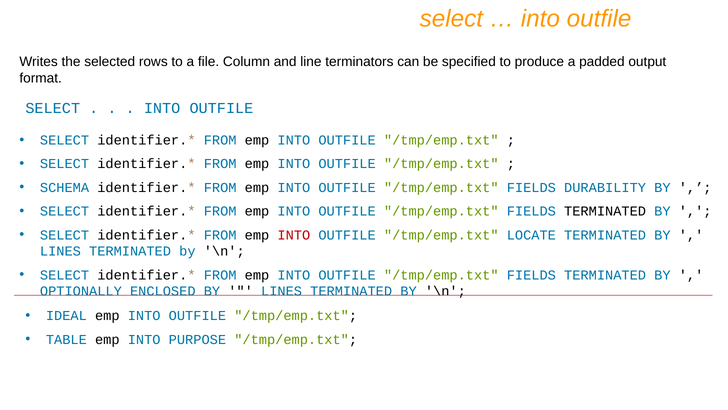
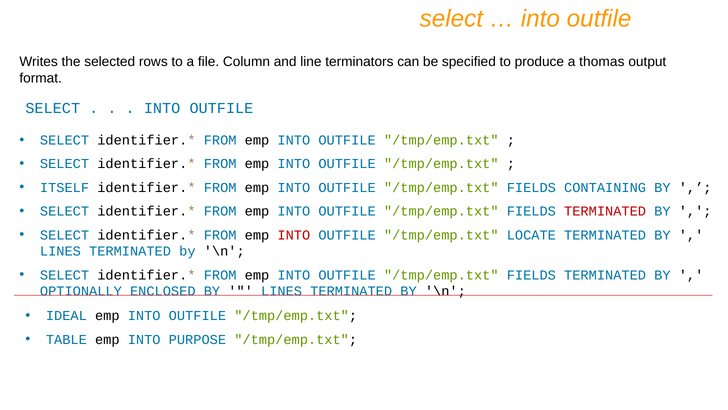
padded: padded -> thomas
SCHEMA: SCHEMA -> ITSELF
DURABILITY: DURABILITY -> CONTAINING
TERMINATED at (605, 211) colour: black -> red
